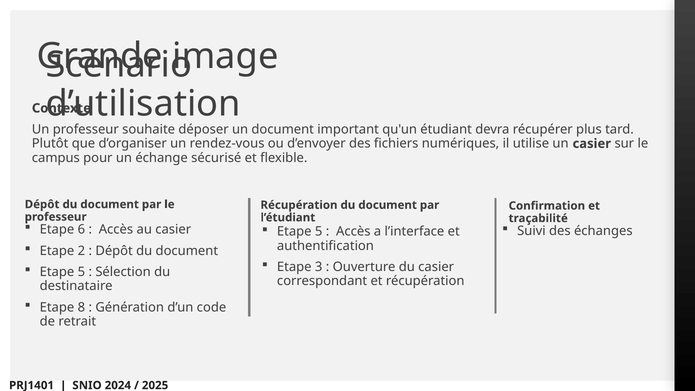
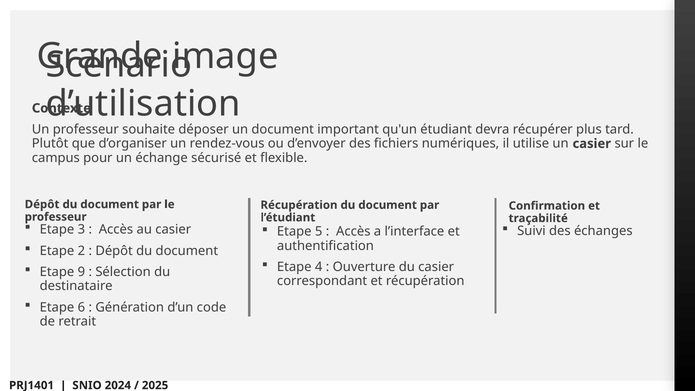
6: 6 -> 3
3: 3 -> 4
5 at (81, 272): 5 -> 9
8: 8 -> 6
